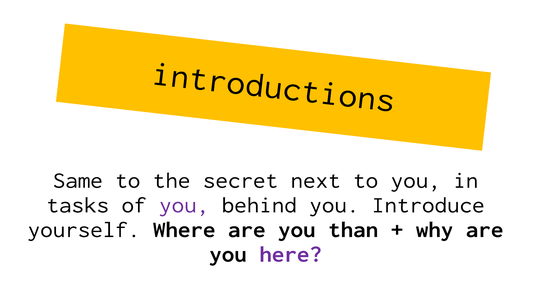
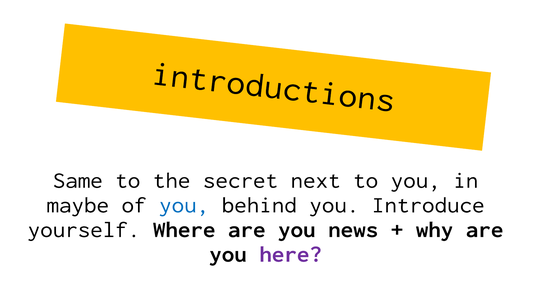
tasks: tasks -> maybe
you at (184, 205) colour: purple -> blue
than: than -> news
